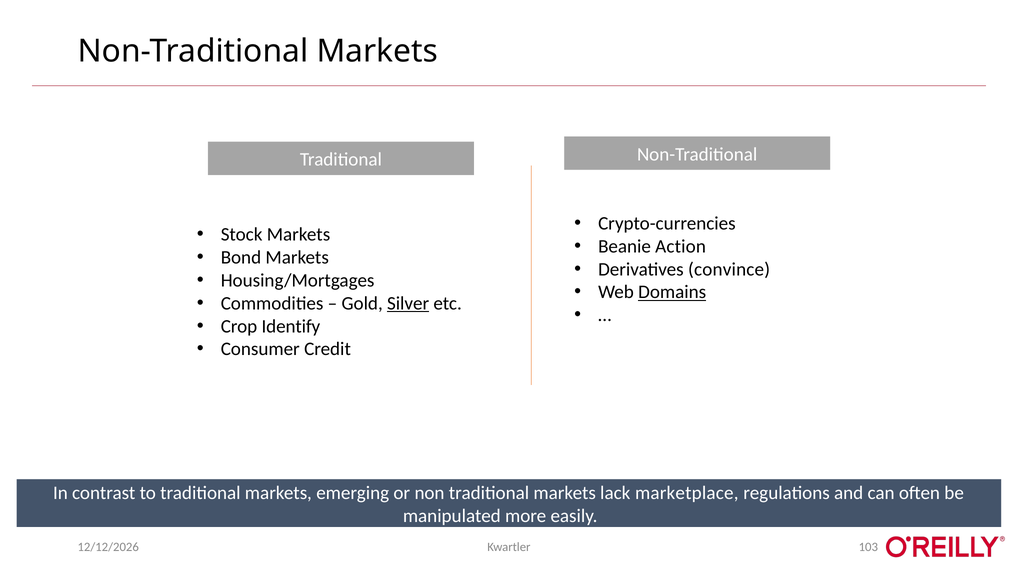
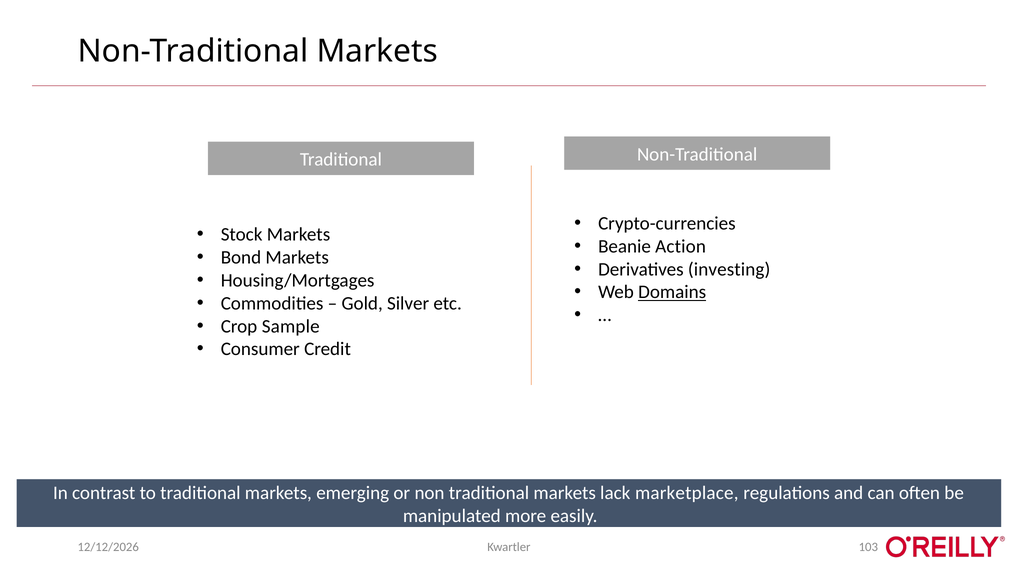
convince: convince -> investing
Silver underline: present -> none
Identify: Identify -> Sample
